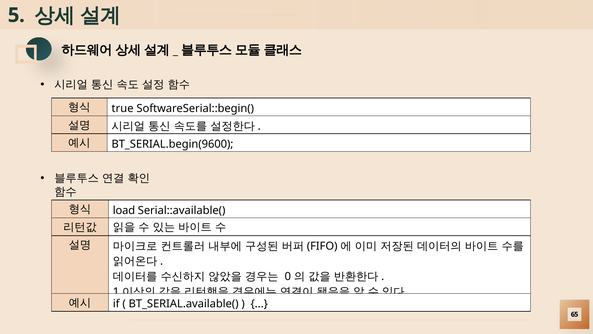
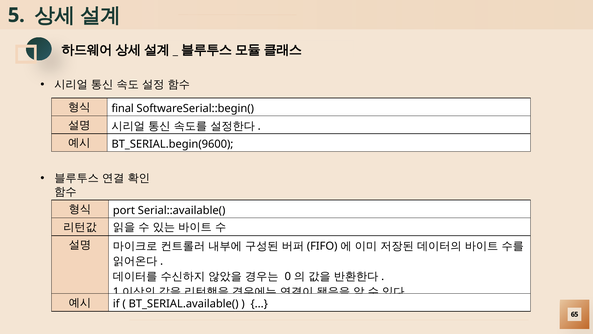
true: true -> final
load: load -> port
